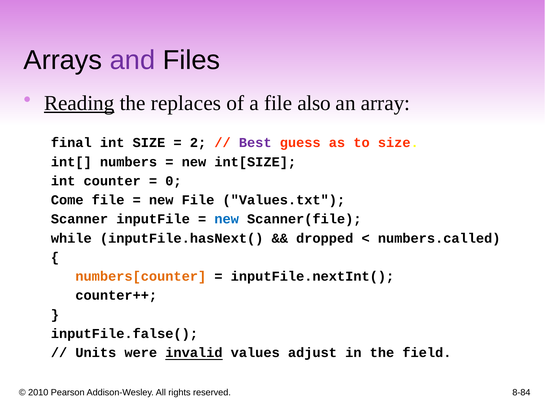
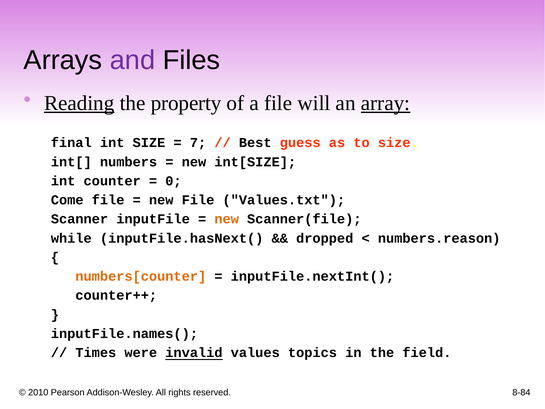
replaces: replaces -> property
also: also -> will
array underline: none -> present
2: 2 -> 7
Best colour: purple -> black
new at (227, 219) colour: blue -> orange
numbers.called: numbers.called -> numbers.reason
inputFile.false(: inputFile.false( -> inputFile.names(
Units: Units -> Times
adjust: adjust -> topics
